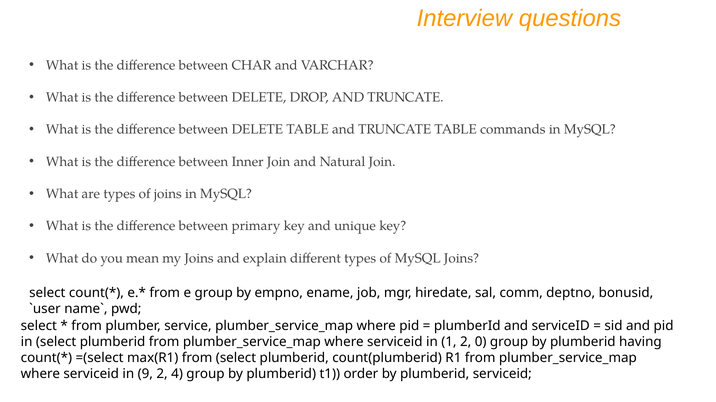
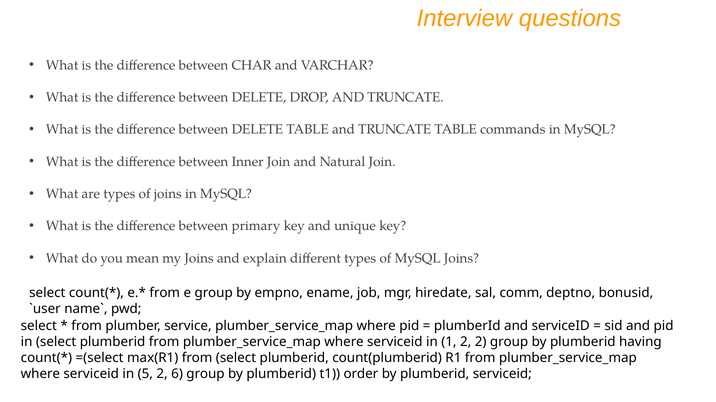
2 0: 0 -> 2
9: 9 -> 5
4: 4 -> 6
